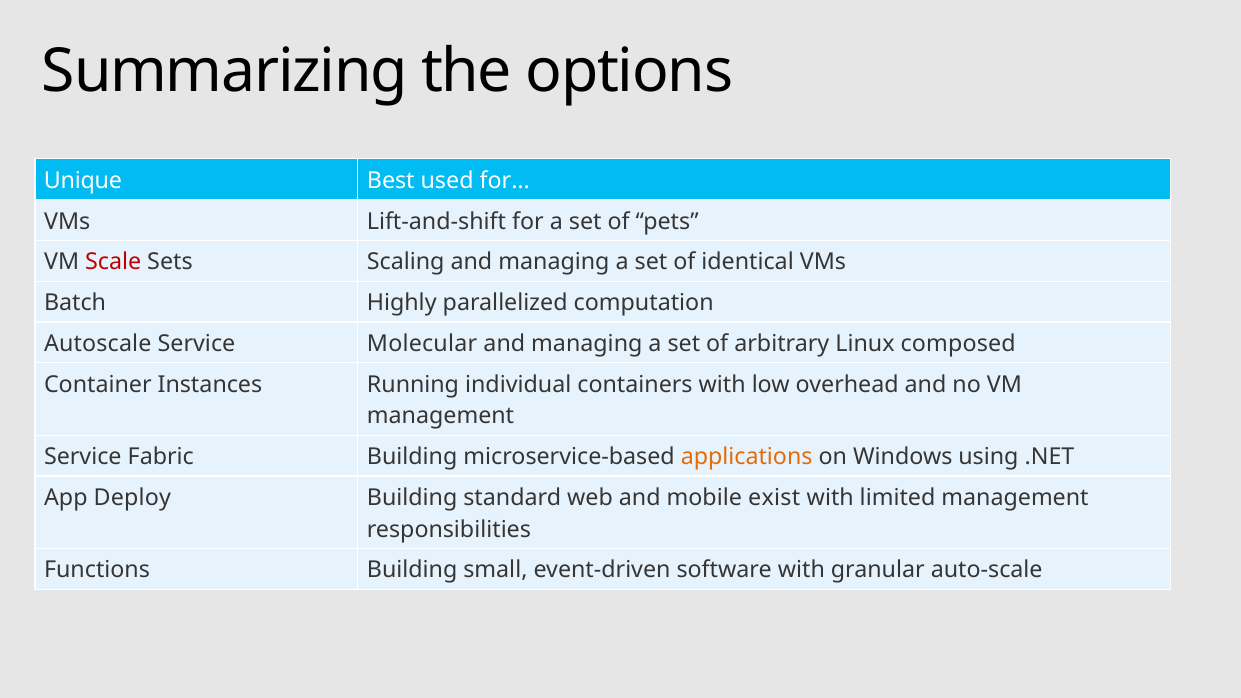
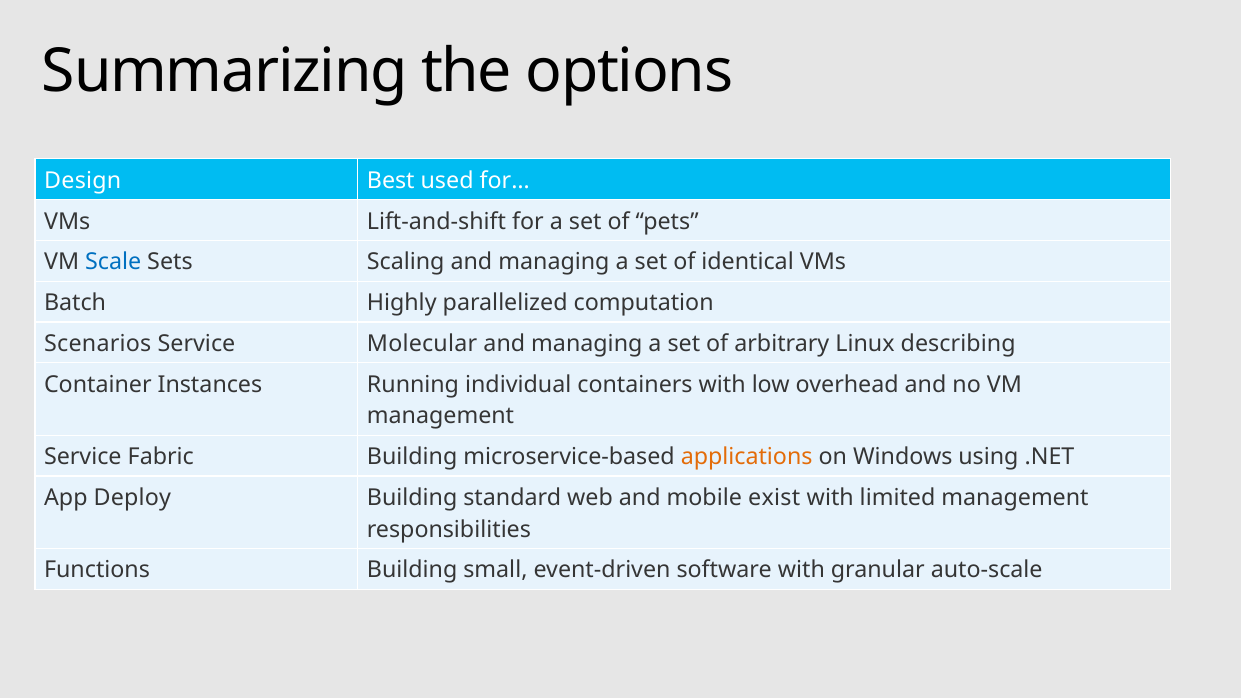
Unique: Unique -> Design
Scale colour: red -> blue
Autoscale: Autoscale -> Scenarios
composed: composed -> describing
